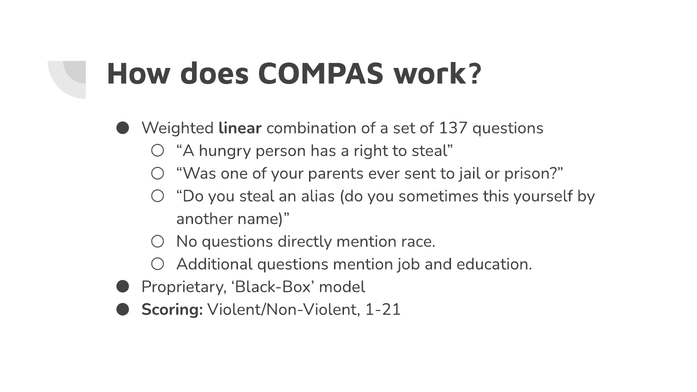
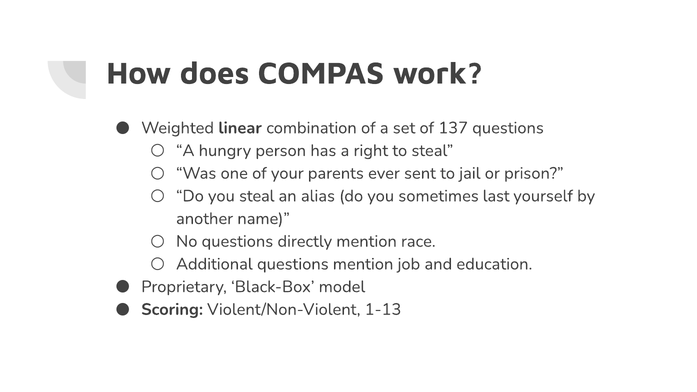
this: this -> last
1-21: 1-21 -> 1-13
